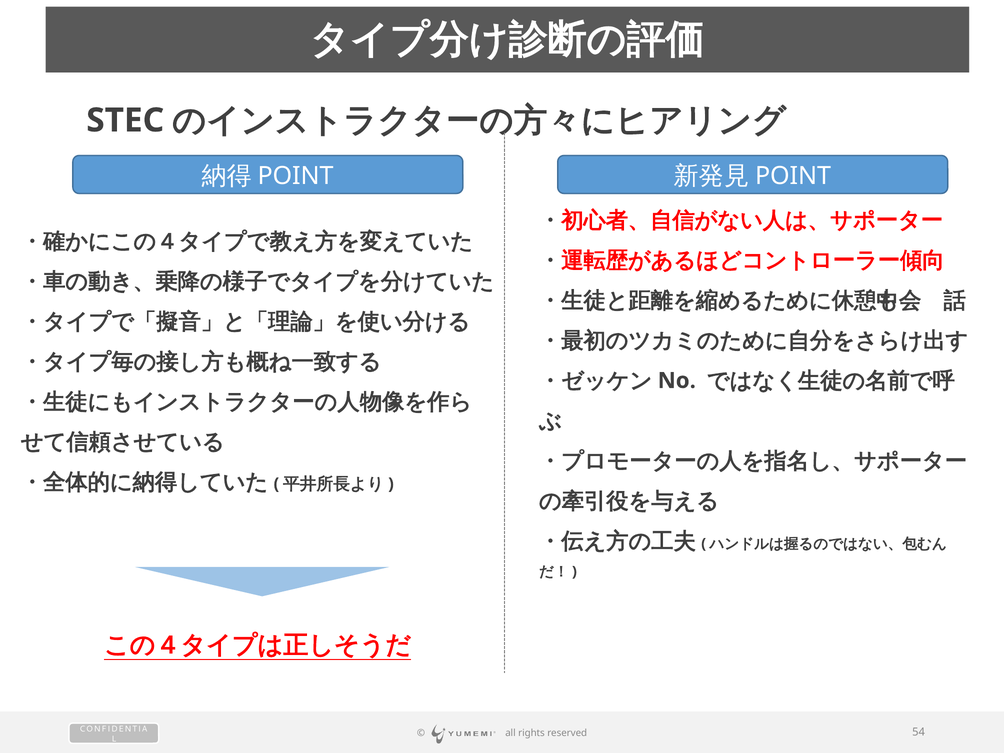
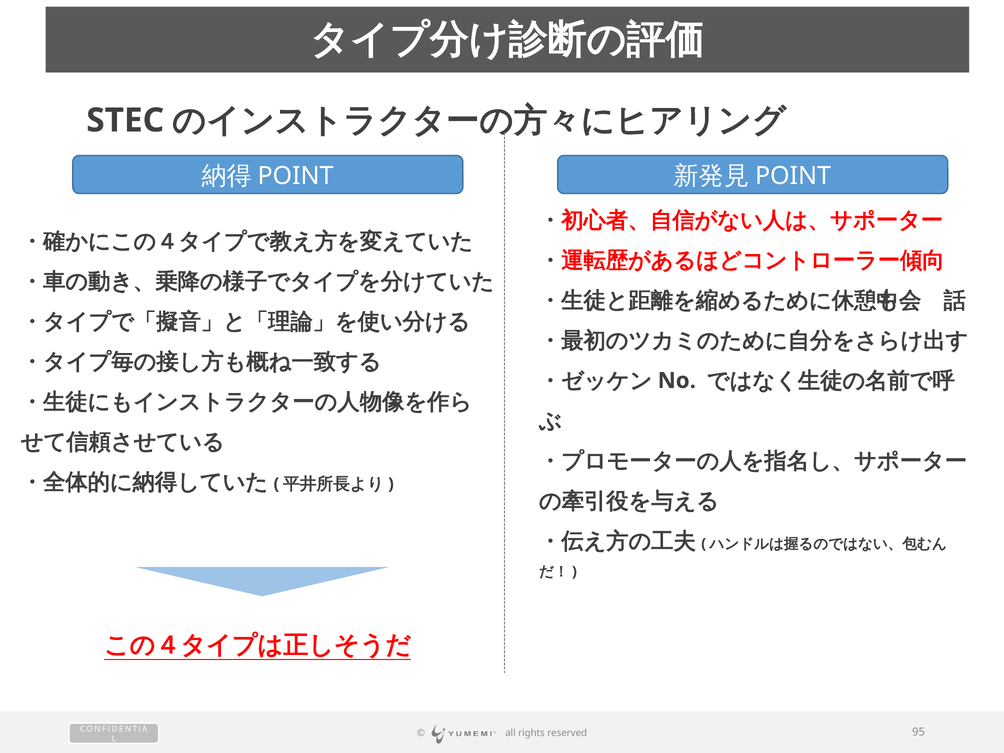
54: 54 -> 95
